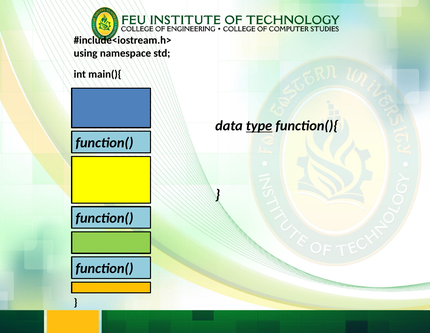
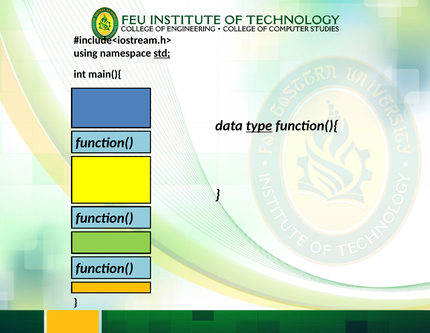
std underline: none -> present
